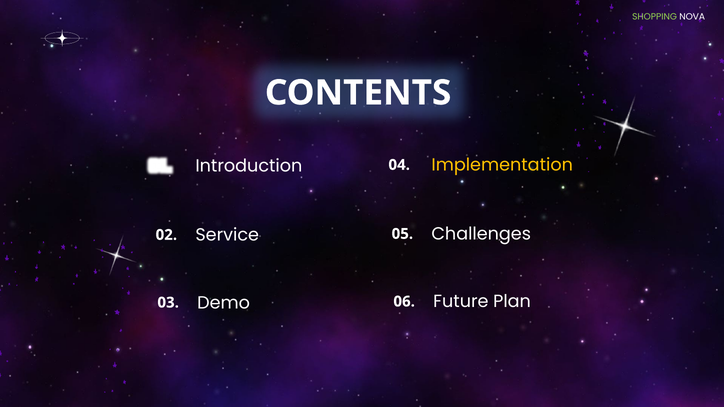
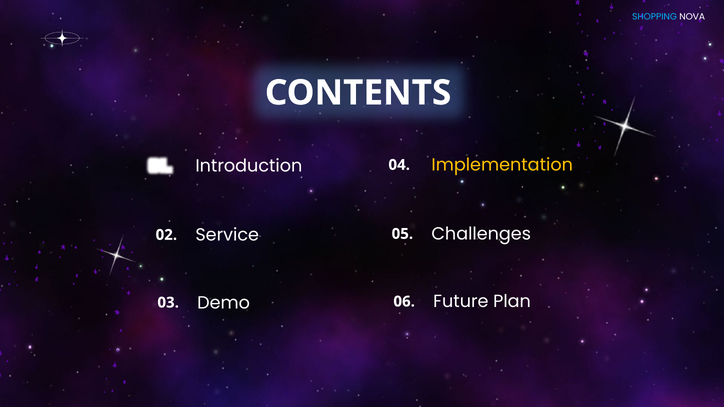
SHOPPING colour: light green -> light blue
